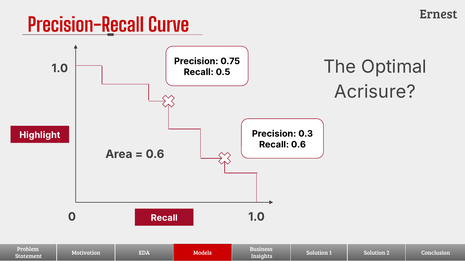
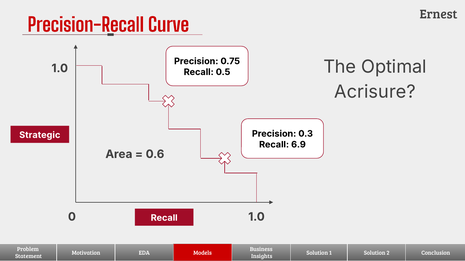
Highlight: Highlight -> Strategic
Recall 0.6: 0.6 -> 6.9
